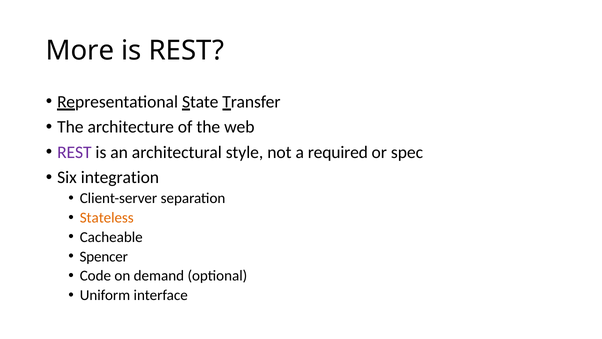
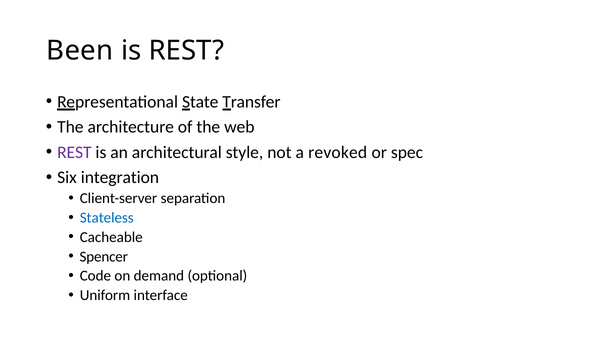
More: More -> Been
required: required -> revoked
Stateless colour: orange -> blue
